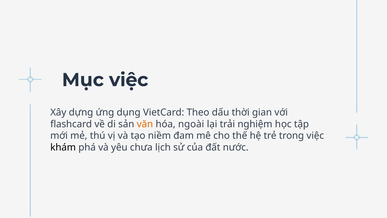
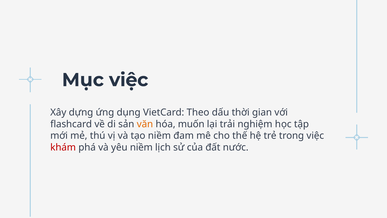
ngoài: ngoài -> muốn
khám colour: black -> red
yêu chưa: chưa -> niềm
